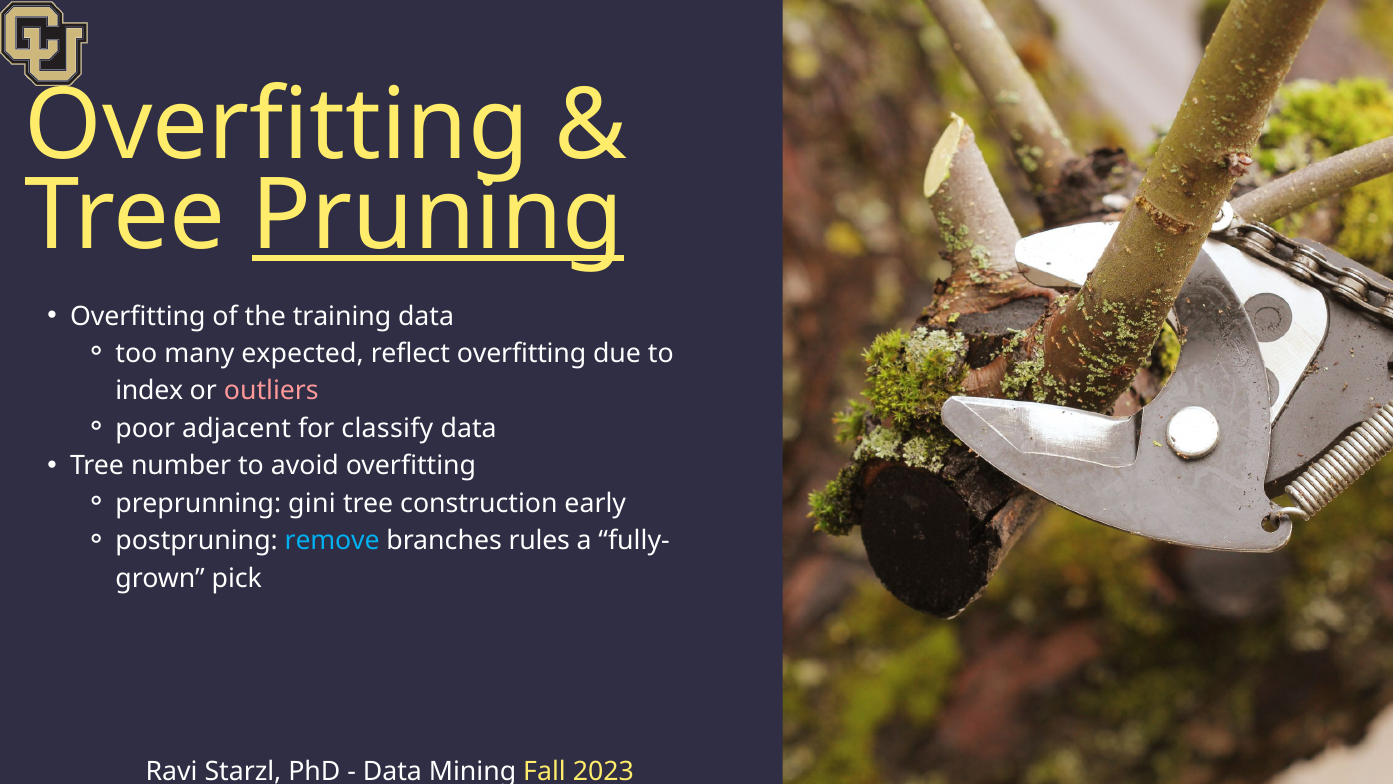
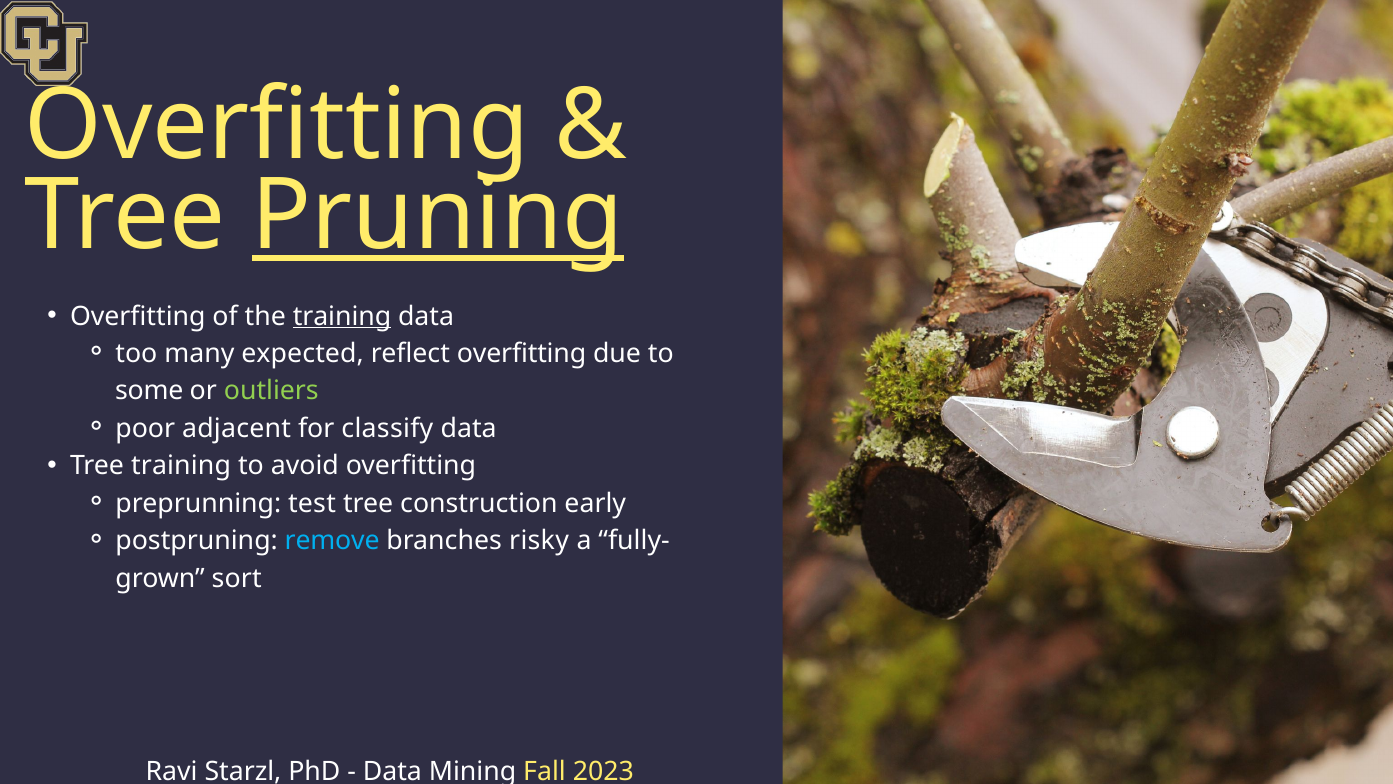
training at (342, 316) underline: none -> present
index: index -> some
outliers colour: pink -> light green
Tree number: number -> training
gini: gini -> test
rules: rules -> risky
pick: pick -> sort
